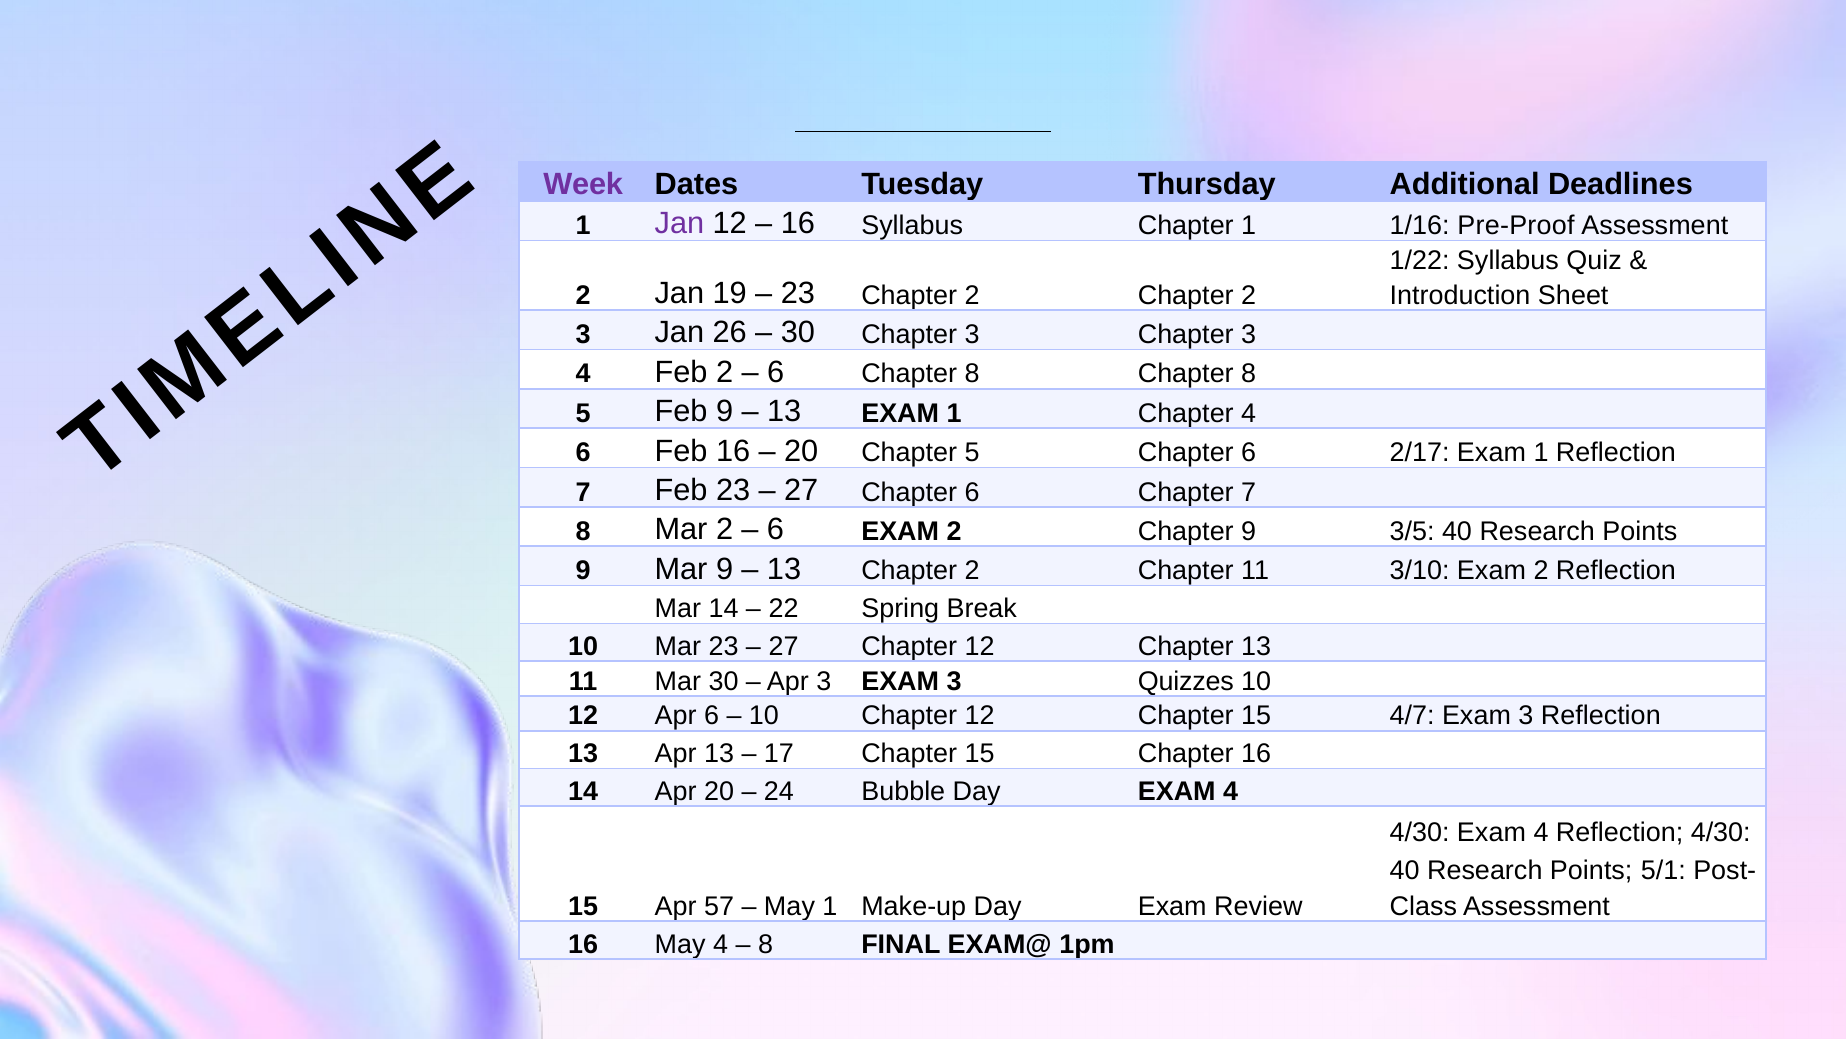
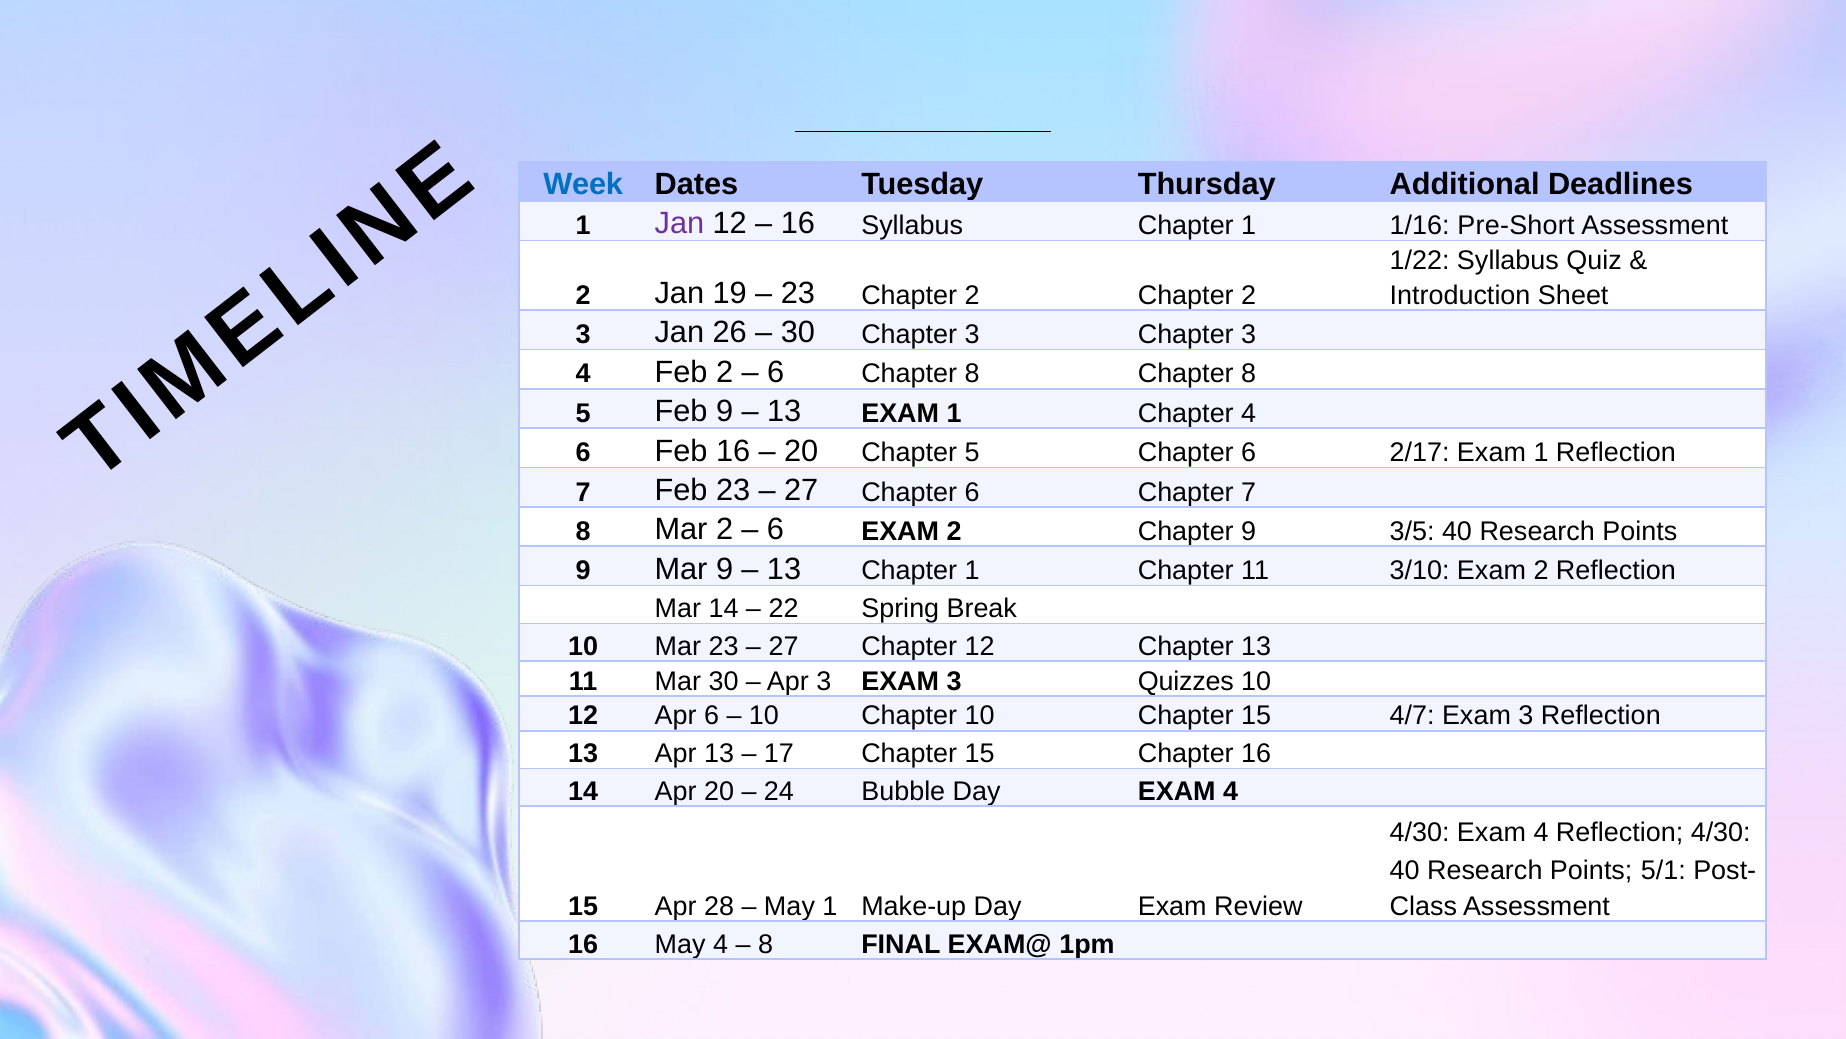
Week colour: purple -> blue
Pre-Proof: Pre-Proof -> Pre-Short
13 Chapter 2: 2 -> 1
10 Chapter 12: 12 -> 10
57: 57 -> 28
